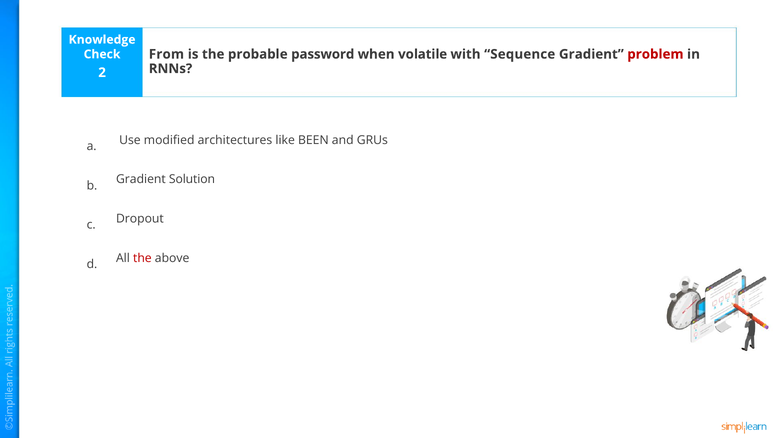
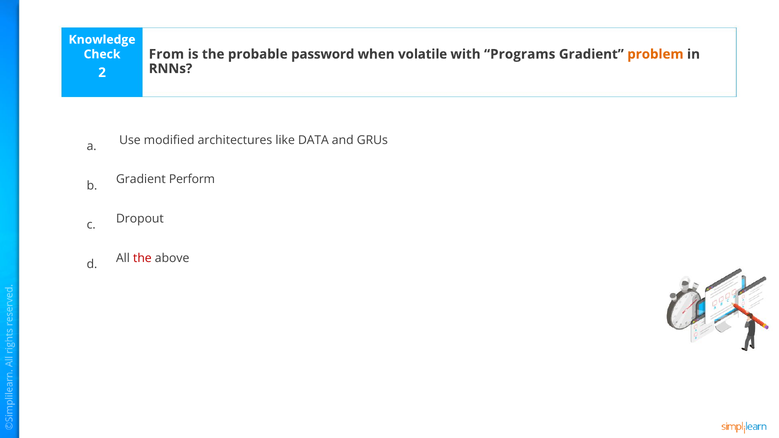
Sequence: Sequence -> Programs
problem colour: red -> orange
BEEN: BEEN -> DATA
Solution: Solution -> Perform
